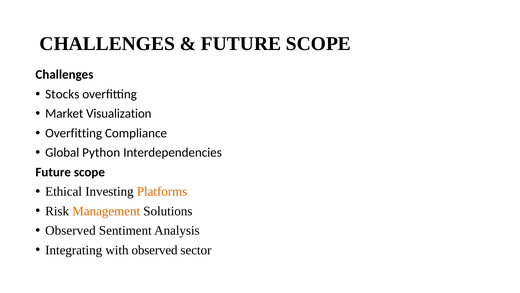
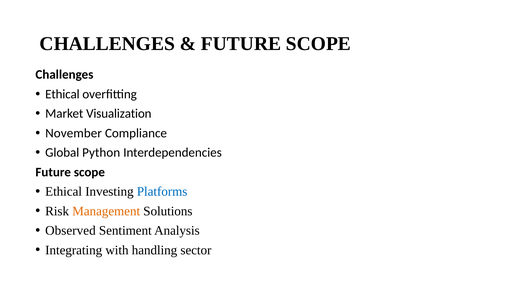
Stocks at (62, 94): Stocks -> Ethical
Overfitting at (74, 133): Overfitting -> November
Platforms colour: orange -> blue
with observed: observed -> handling
